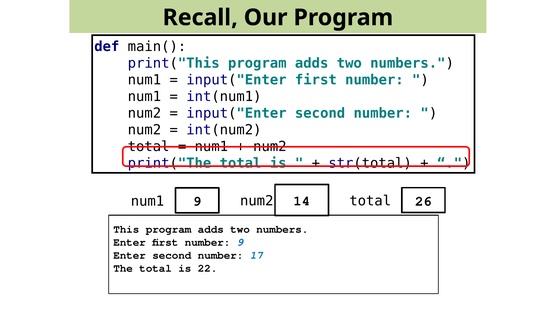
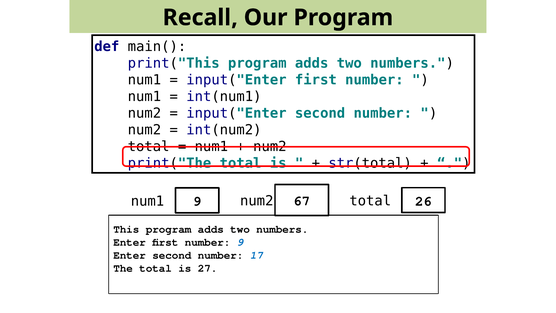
14: 14 -> 67
22: 22 -> 27
